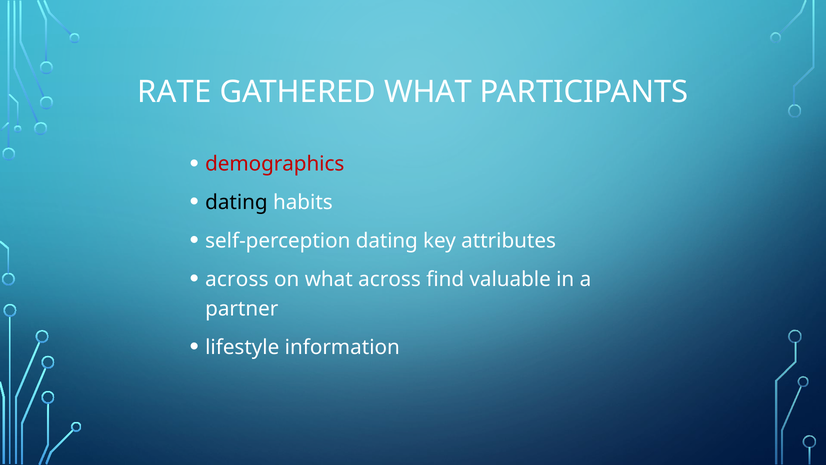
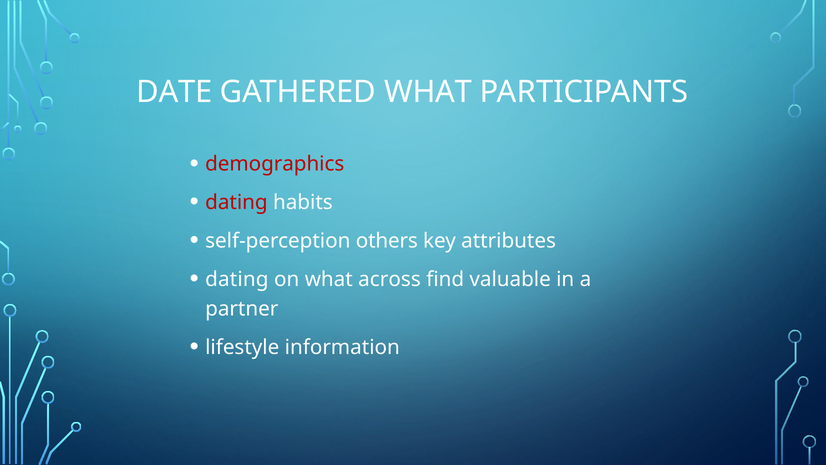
RATE: RATE -> DATE
dating at (236, 202) colour: black -> red
self-perception dating: dating -> others
across at (237, 279): across -> dating
